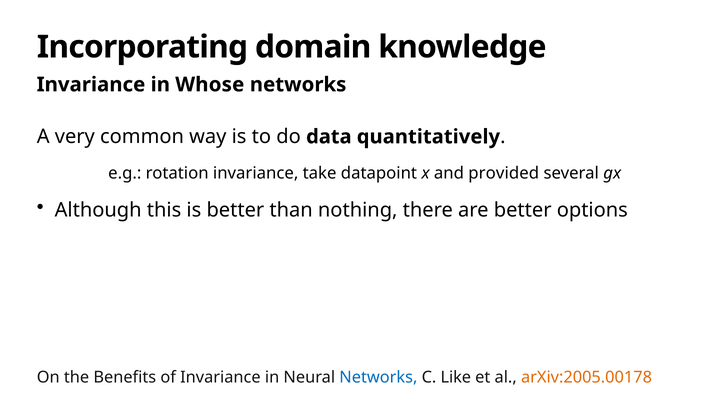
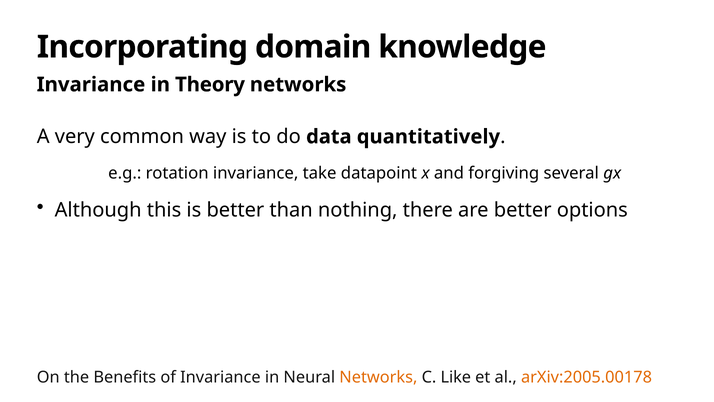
Whose: Whose -> Theory
provided: provided -> forgiving
Networks at (378, 377) colour: blue -> orange
